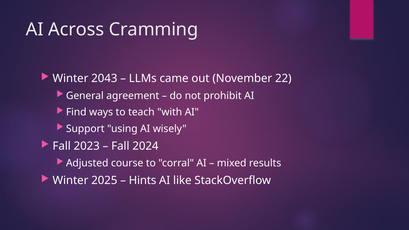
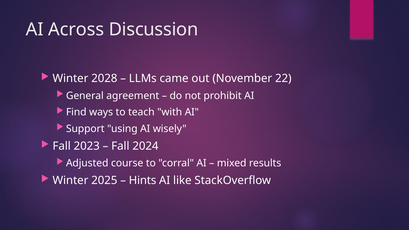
Cramming: Cramming -> Discussion
2043: 2043 -> 2028
